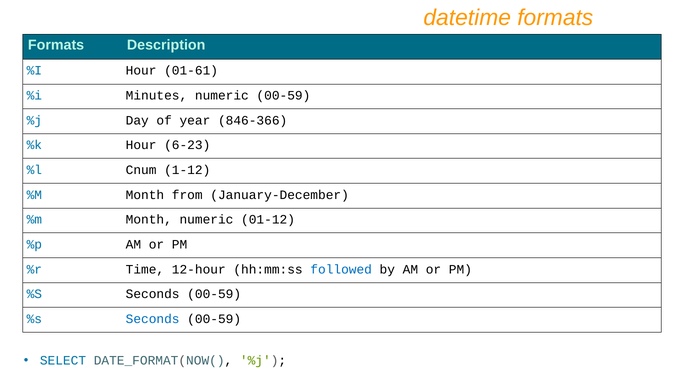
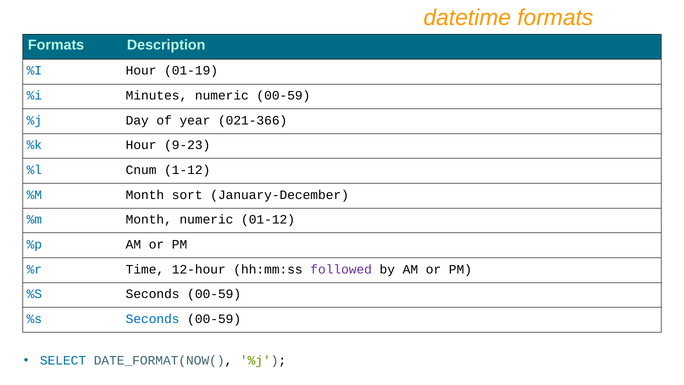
01-61: 01-61 -> 01-19
846-366: 846-366 -> 021-366
6-23: 6-23 -> 9-23
from: from -> sort
followed colour: blue -> purple
